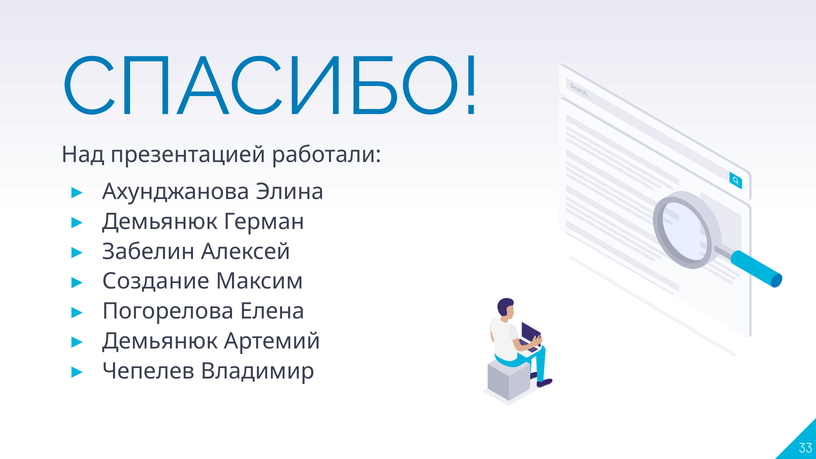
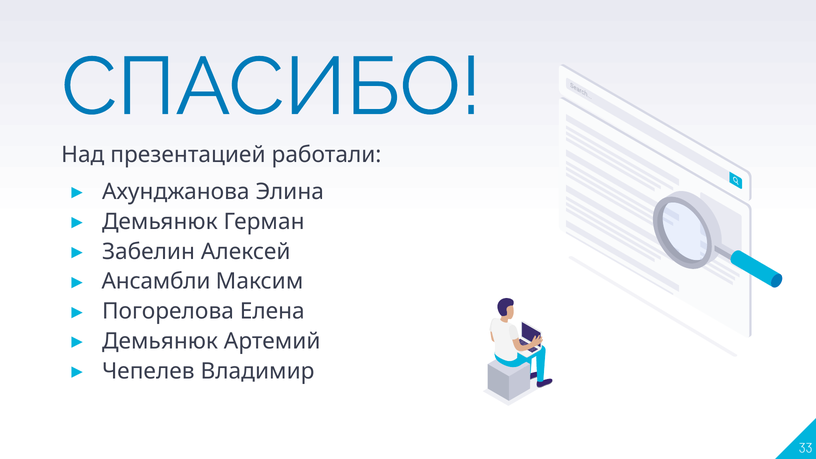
Создание: Создание -> Ансамбли
